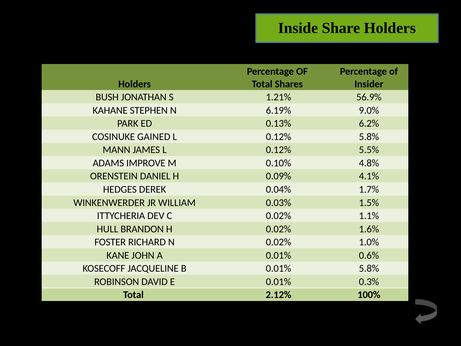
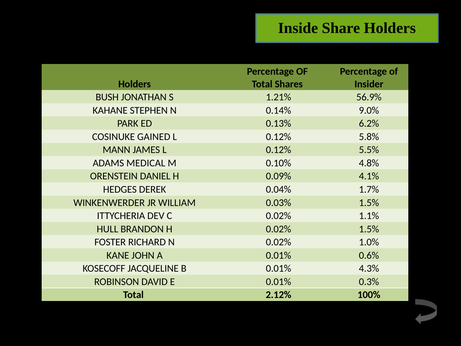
6.19%: 6.19% -> 0.14%
IMPROVE: IMPROVE -> MEDICAL
0.02% 1.6%: 1.6% -> 1.5%
0.01% 5.8%: 5.8% -> 4.3%
